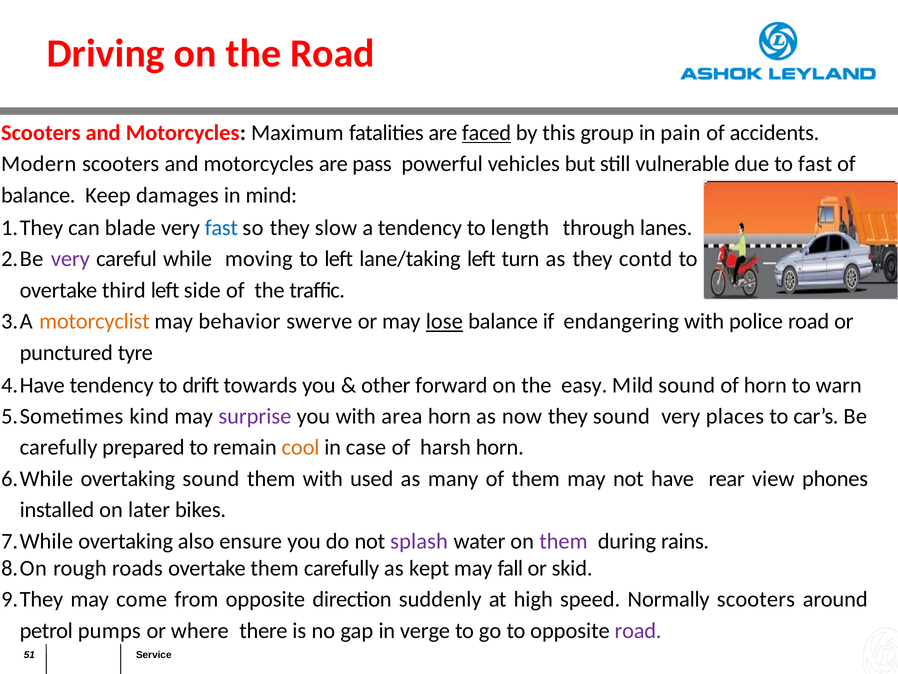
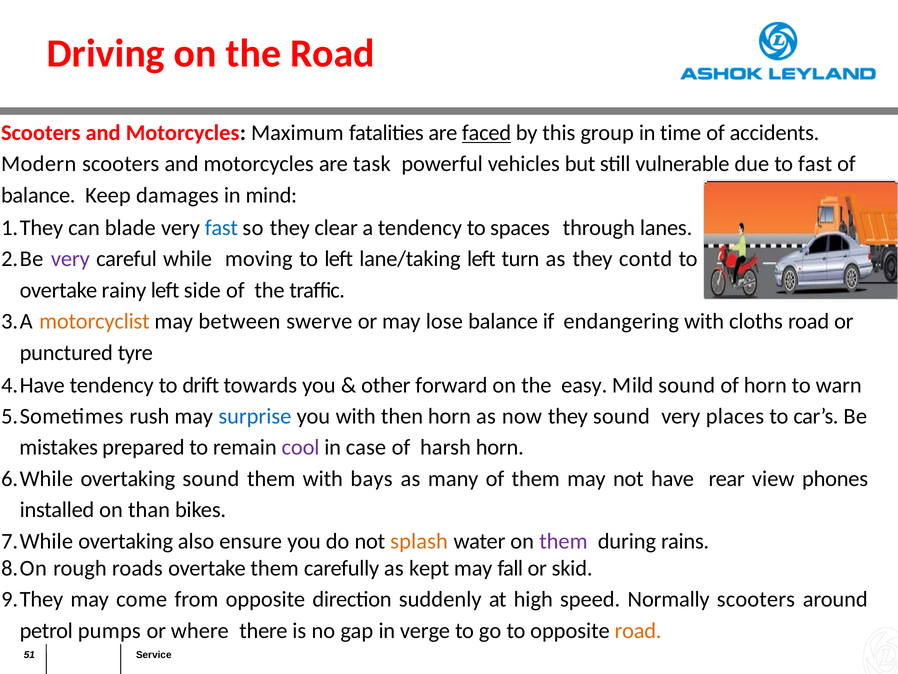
pain: pain -> time
pass: pass -> task
slow: slow -> clear
length: length -> spaces
third: third -> rainy
behavior: behavior -> between
lose underline: present -> none
police: police -> cloths
kind: kind -> rush
surprise colour: purple -> blue
area: area -> then
carefully at (59, 447): carefully -> mistakes
cool colour: orange -> purple
used: used -> bays
later: later -> than
splash colour: purple -> orange
road at (638, 630) colour: purple -> orange
